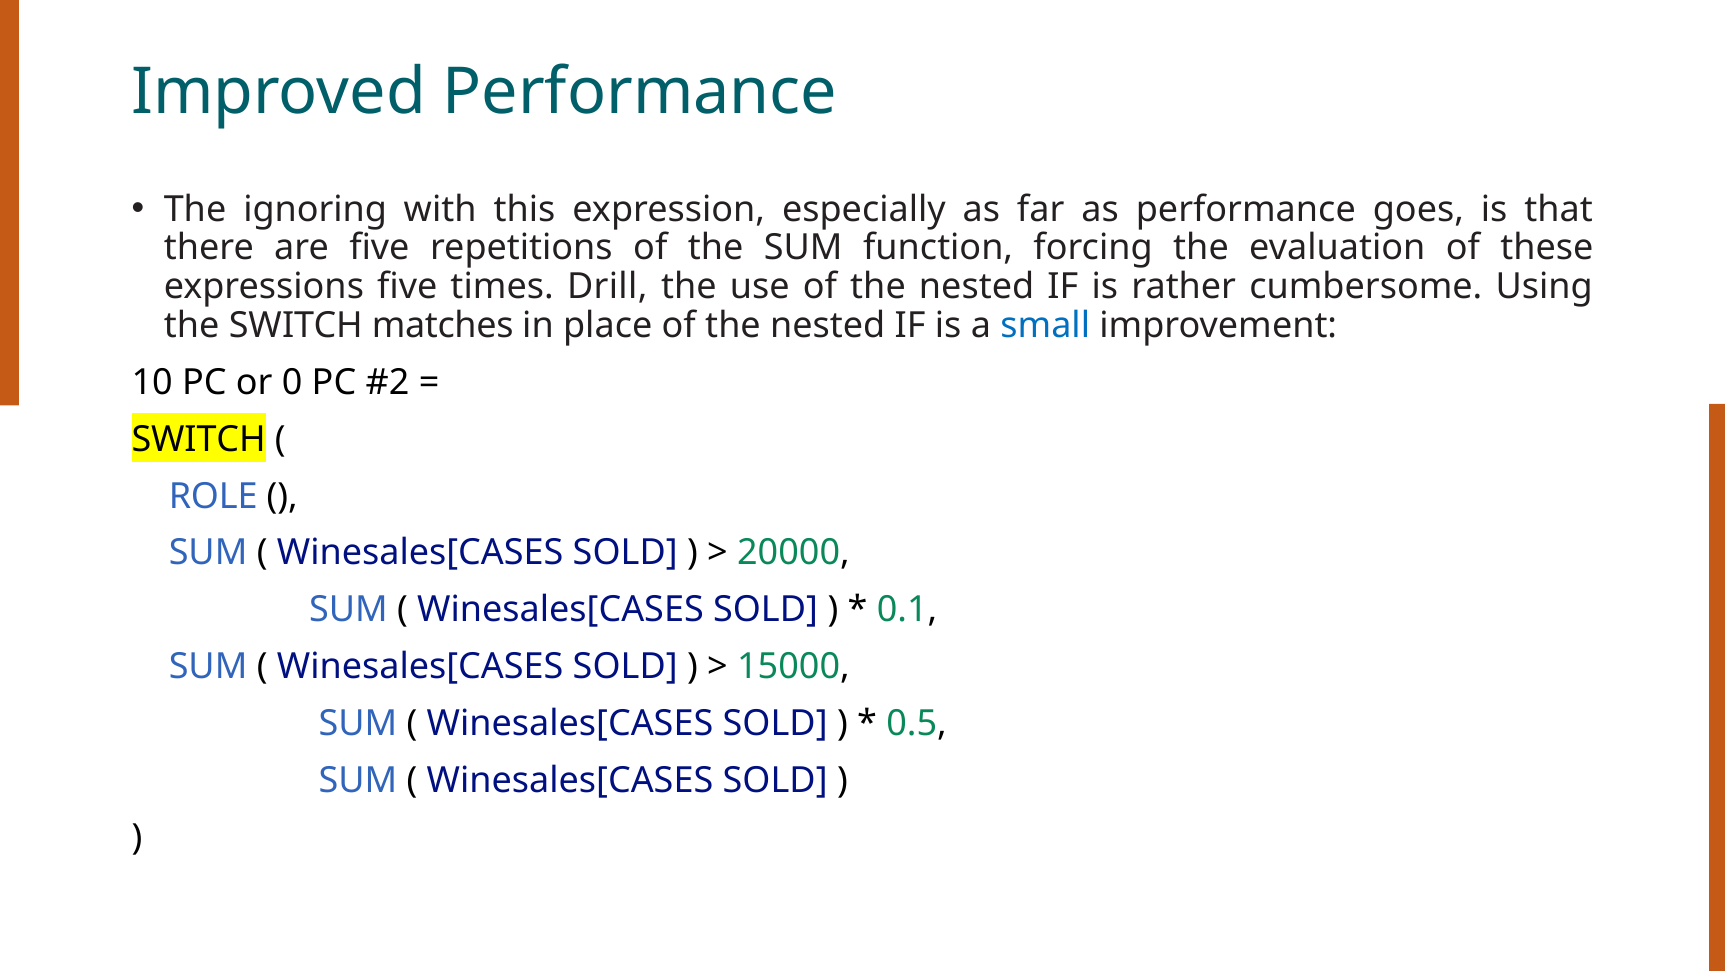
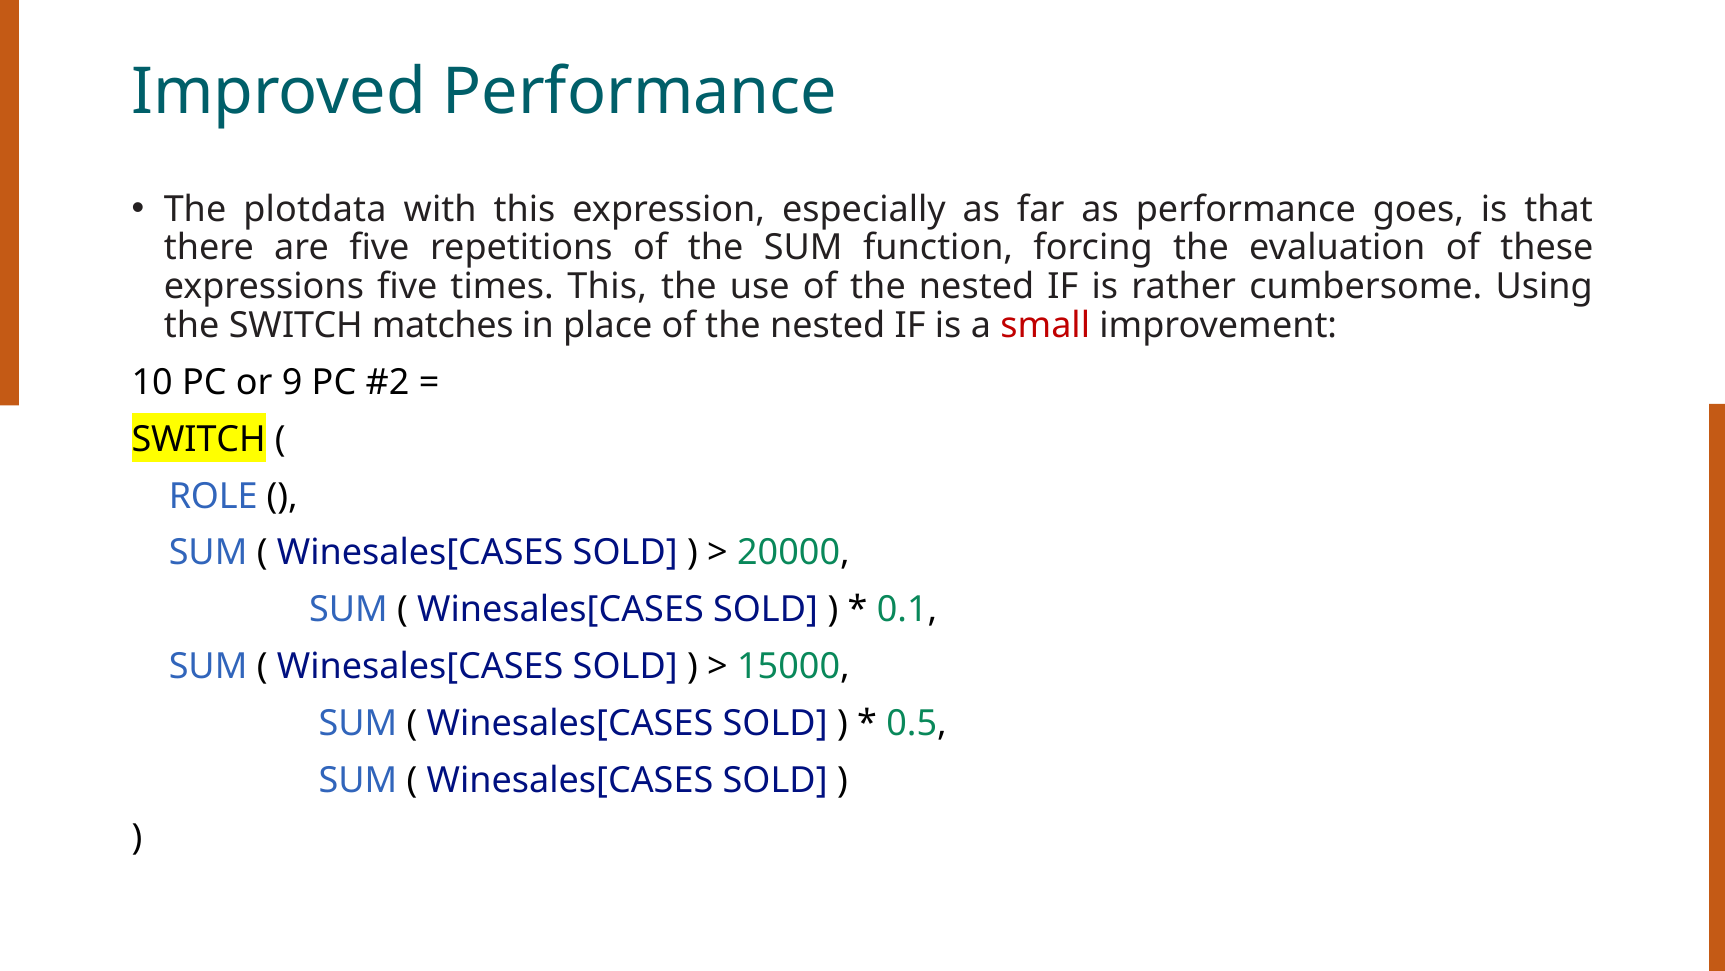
ignoring: ignoring -> plotdata
times Drill: Drill -> This
small colour: blue -> red
0: 0 -> 9
